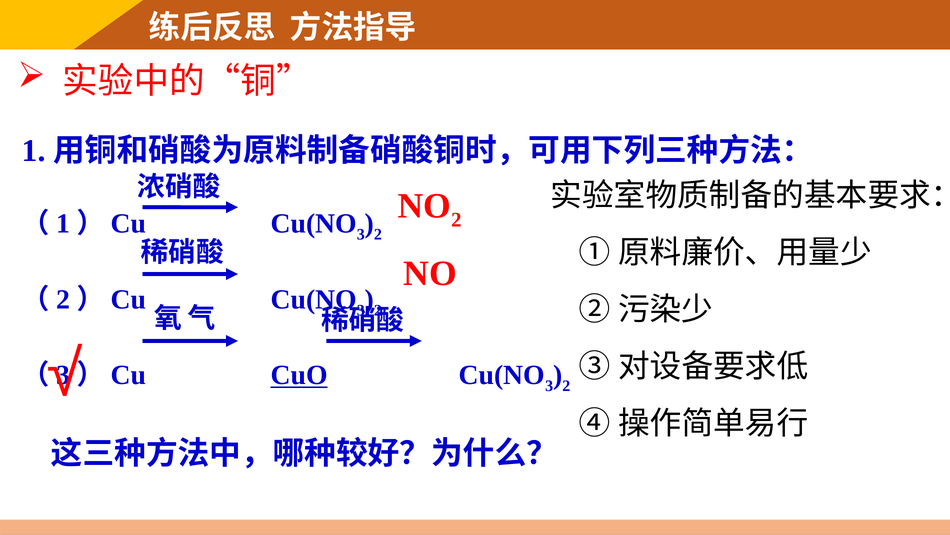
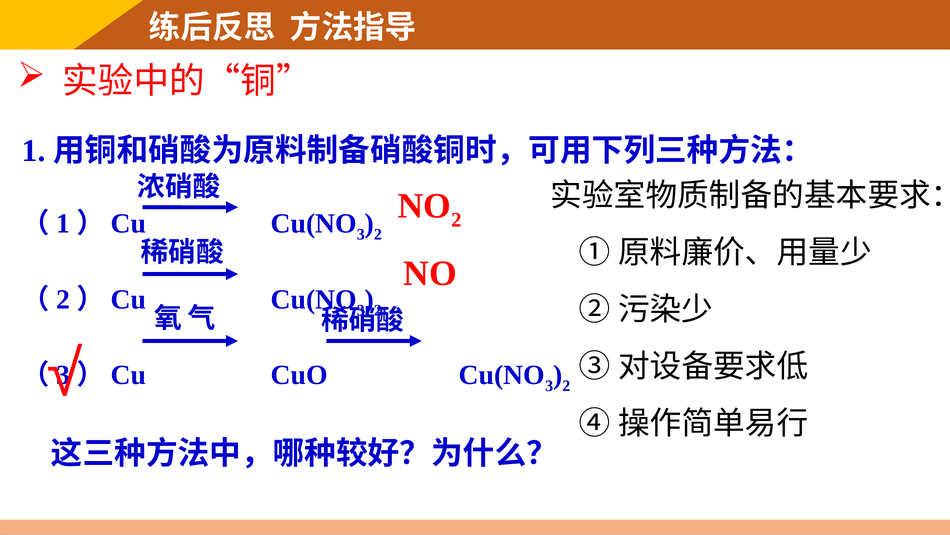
CuO underline: present -> none
